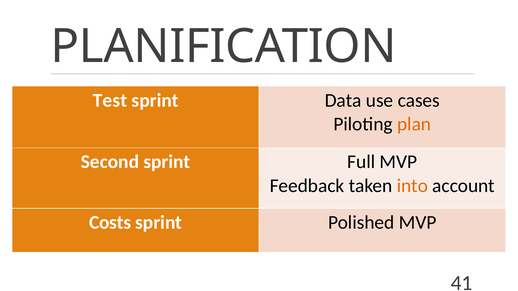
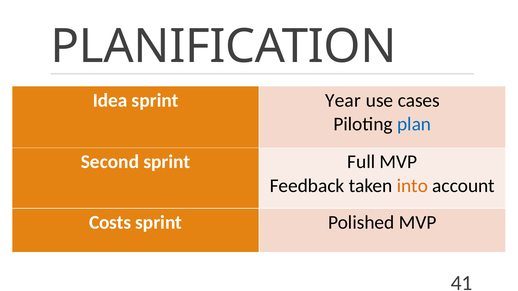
Test: Test -> Idea
Data: Data -> Year
plan colour: orange -> blue
